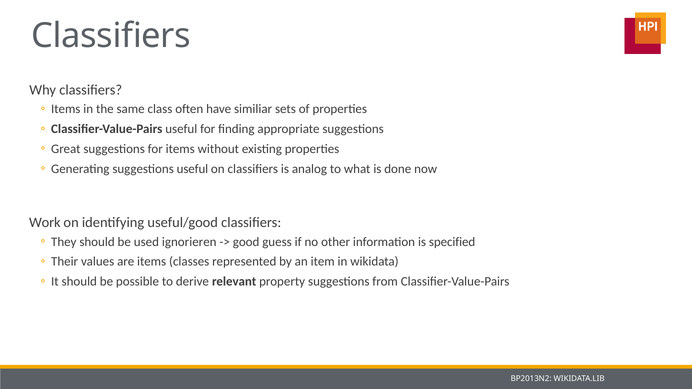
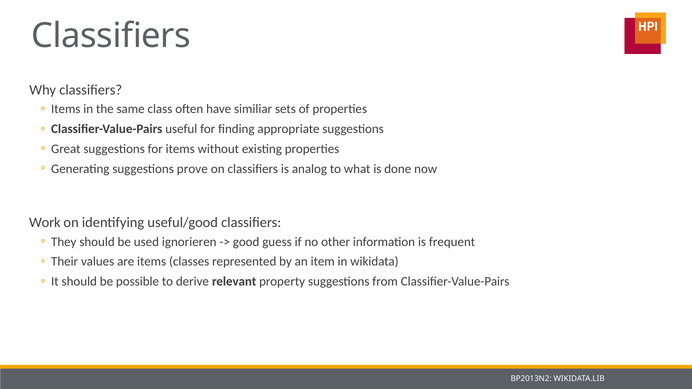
suggestions useful: useful -> prove
specified: specified -> frequent
